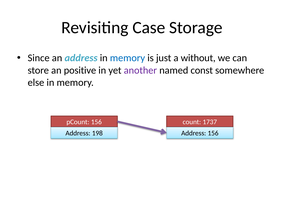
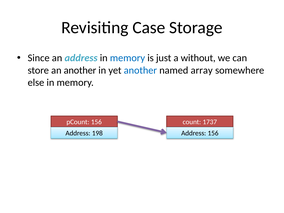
an positive: positive -> another
another at (140, 70) colour: purple -> blue
const: const -> array
